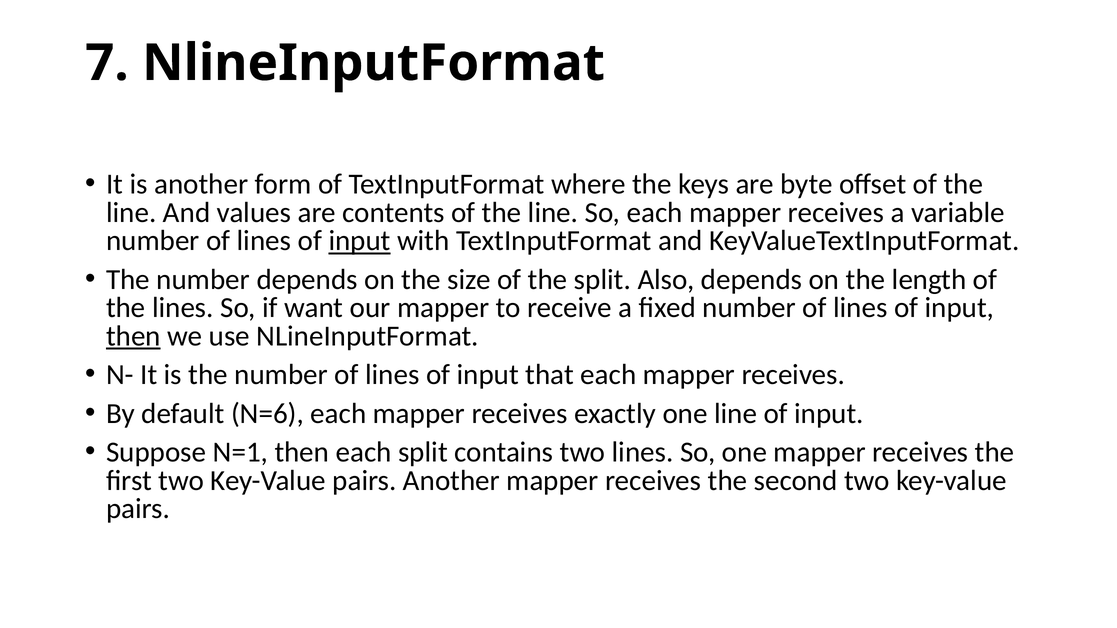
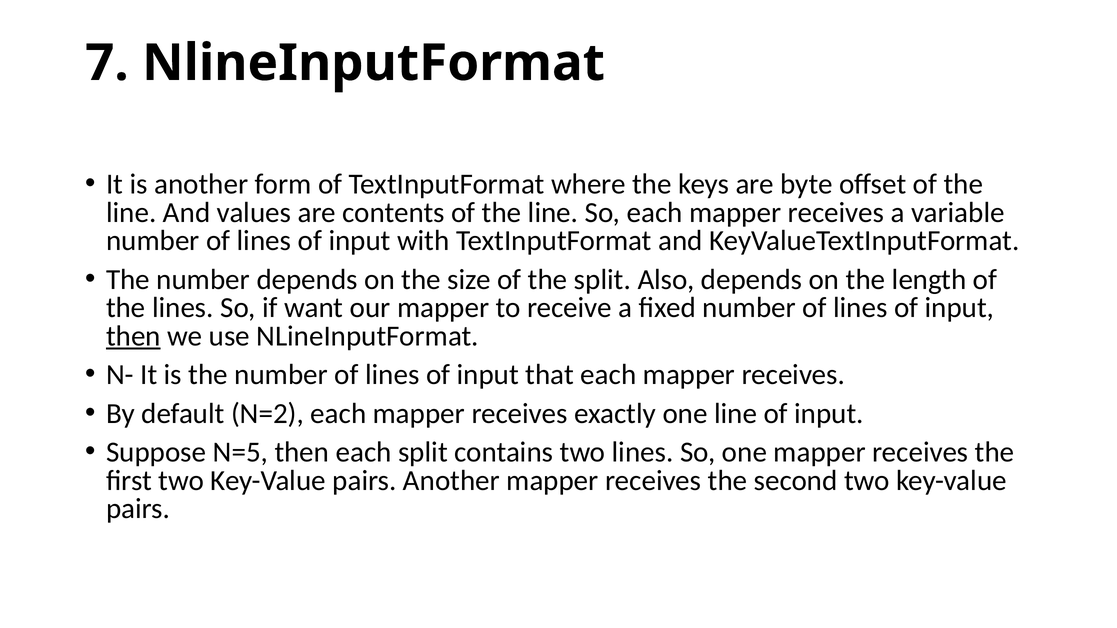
input at (360, 241) underline: present -> none
N=6: N=6 -> N=2
N=1: N=1 -> N=5
